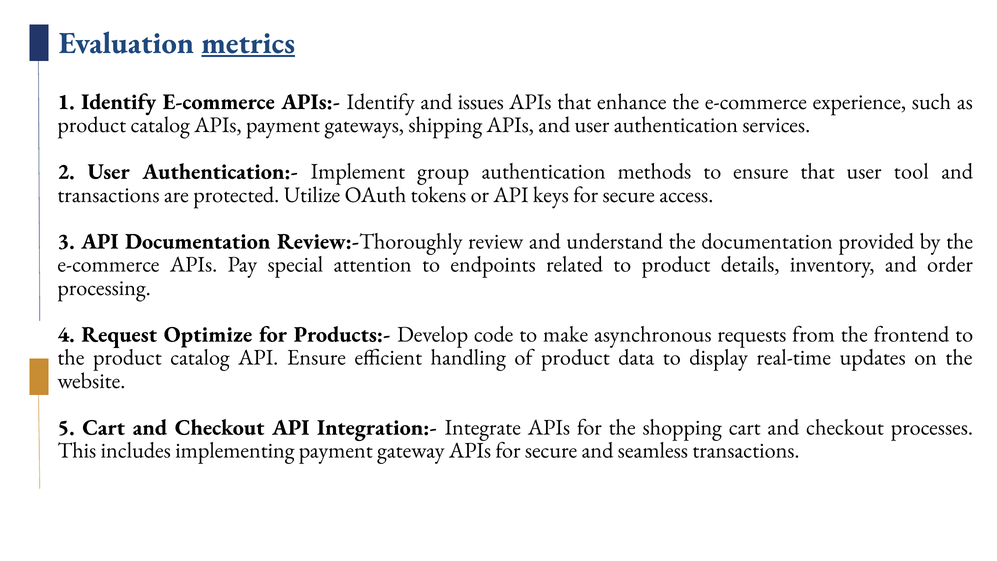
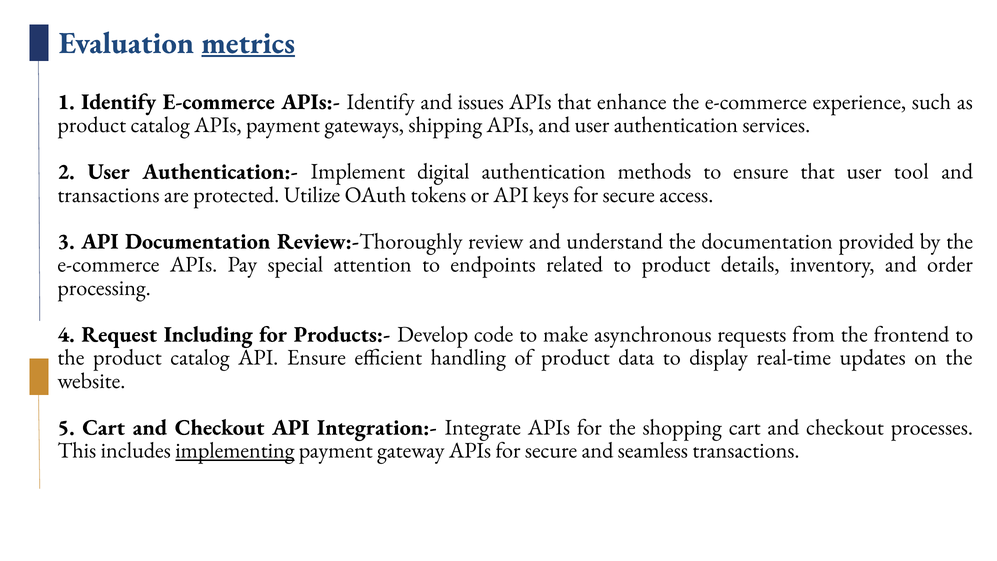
group: group -> digital
Optimize: Optimize -> Including
implementing underline: none -> present
